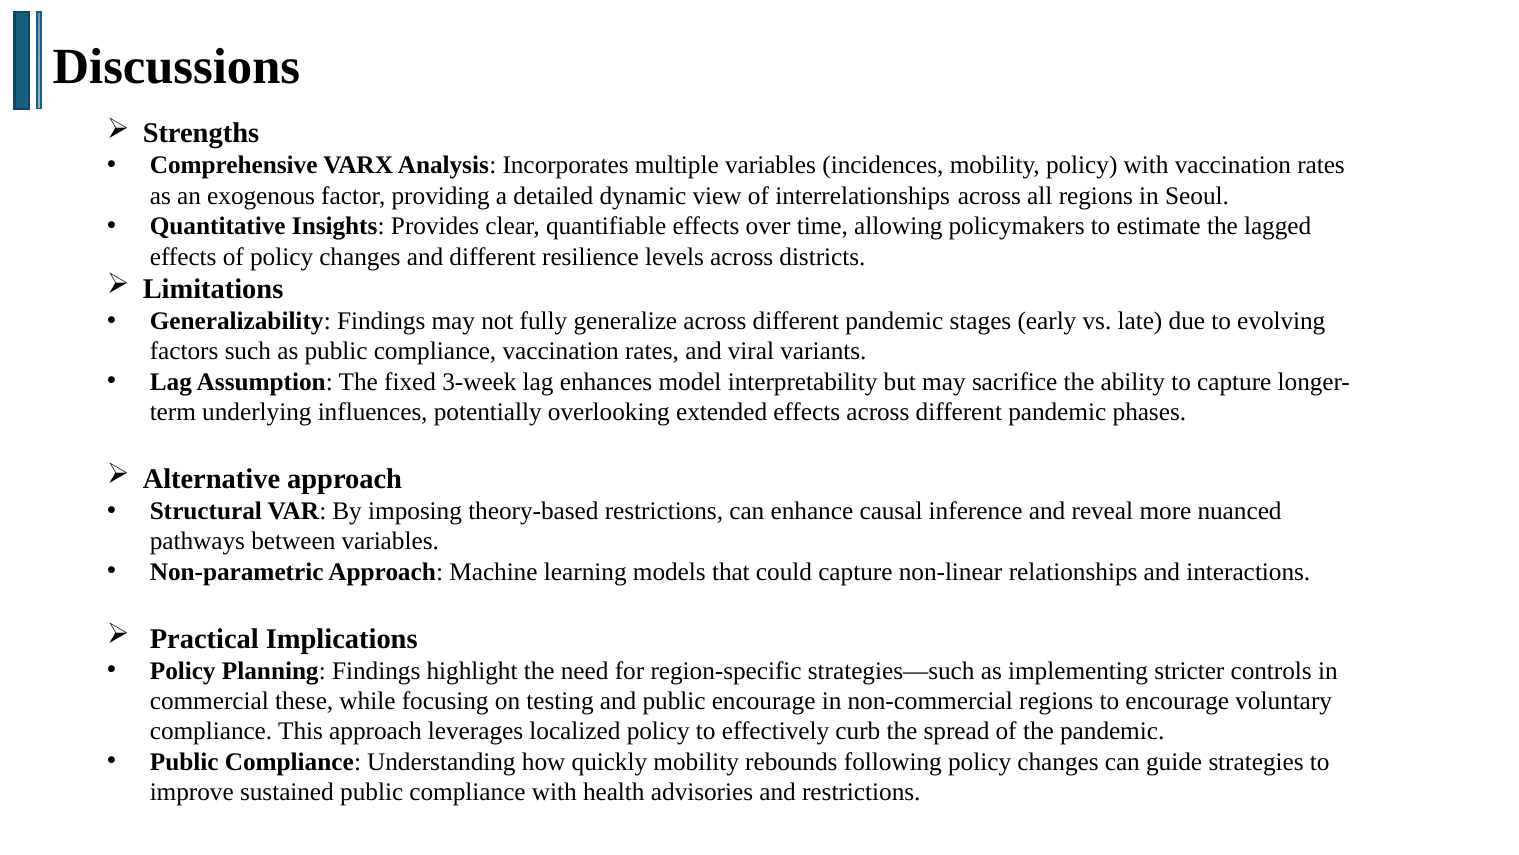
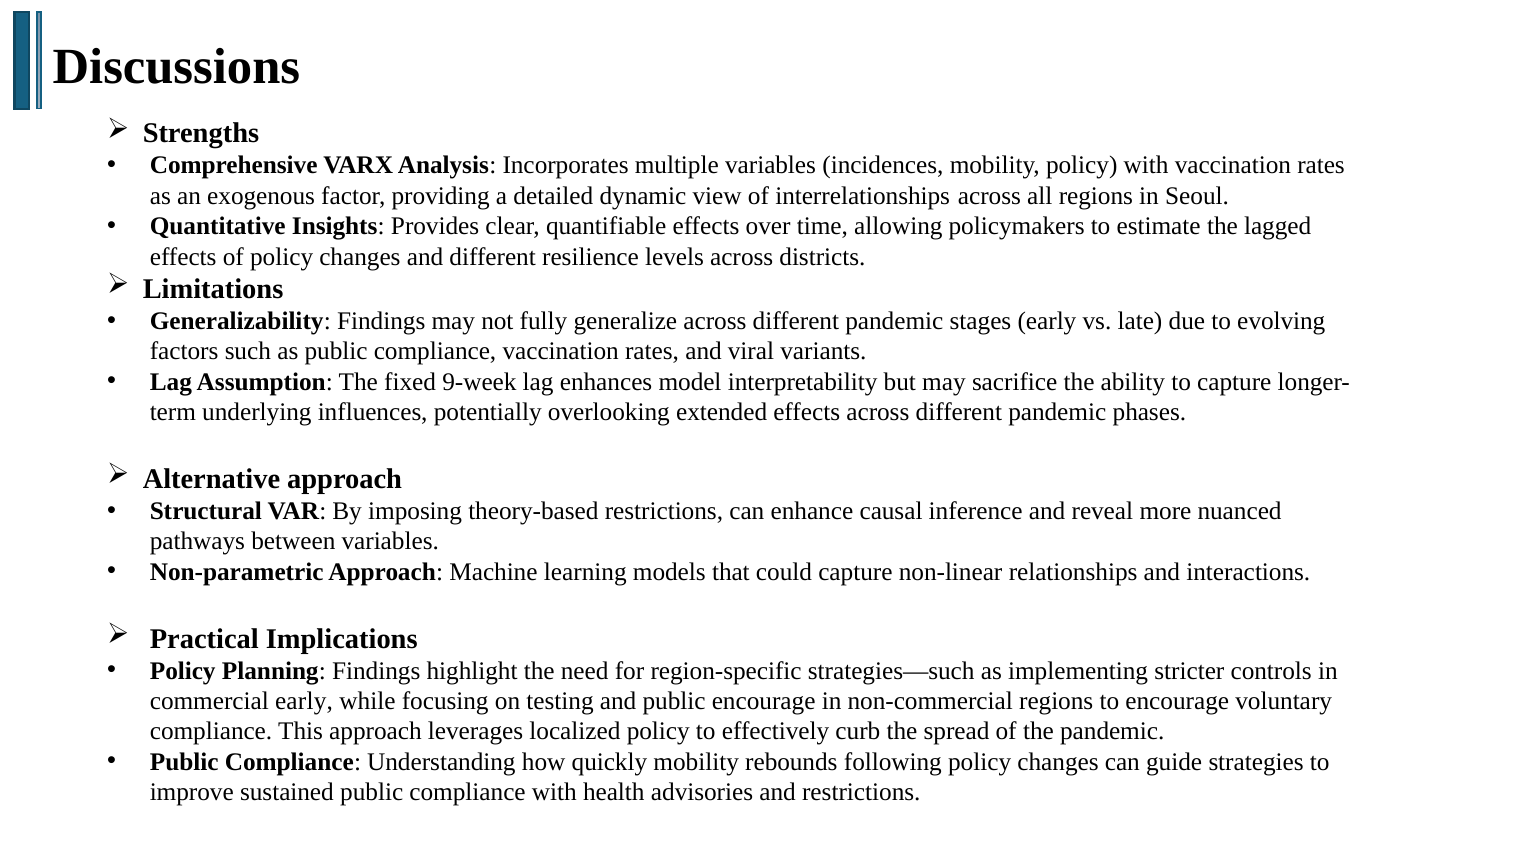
3-week: 3-week -> 9-week
commercial these: these -> early
